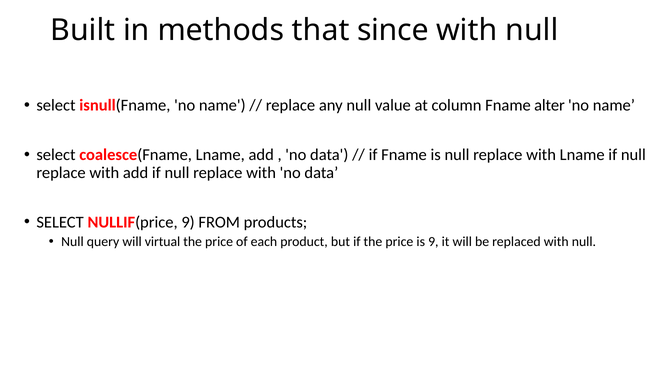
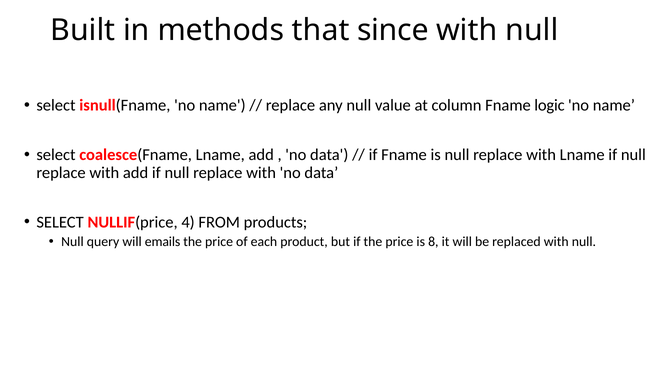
alter: alter -> logic
NULLIF(price 9: 9 -> 4
virtual: virtual -> emails
is 9: 9 -> 8
